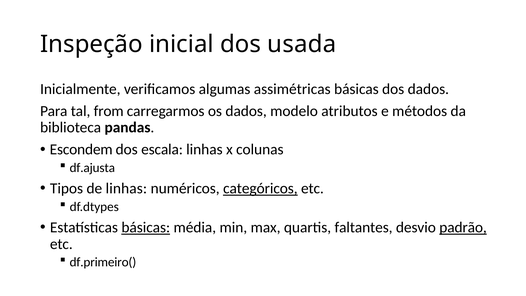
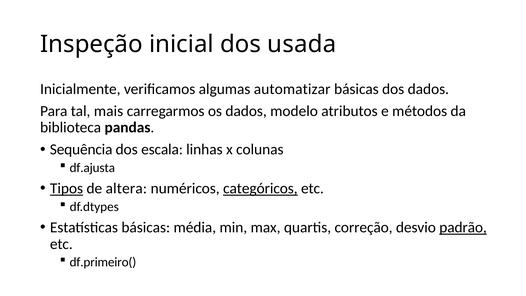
assimétricas: assimétricas -> automatizar
from: from -> mais
Escondem: Escondem -> Sequência
Tipos underline: none -> present
de linhas: linhas -> altera
básicas at (146, 227) underline: present -> none
faltantes: faltantes -> correção
